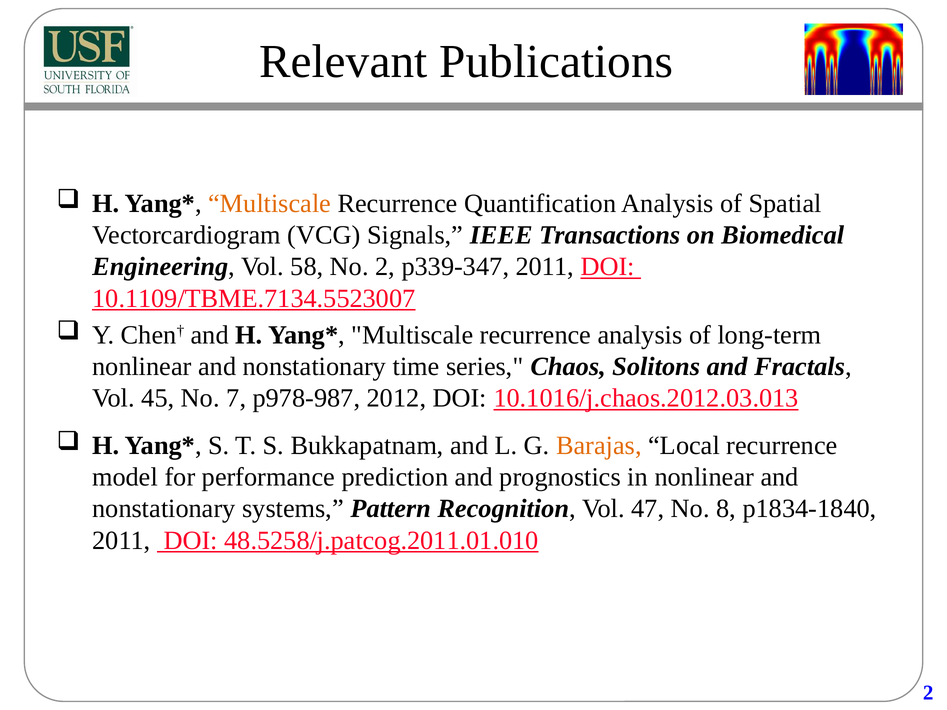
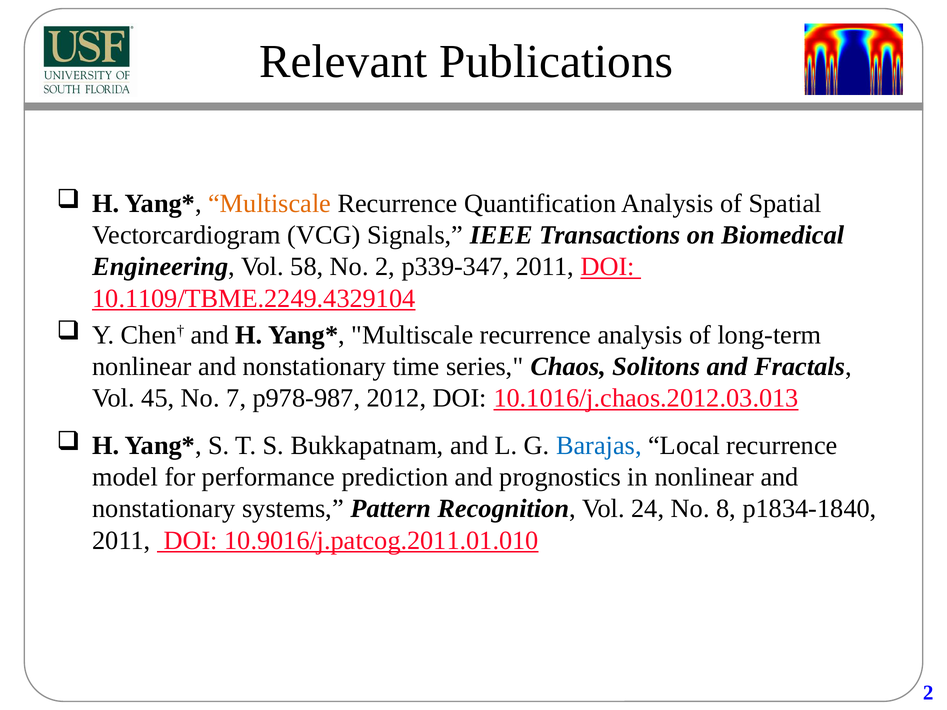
10.1109/TBME.7134.5523007: 10.1109/TBME.7134.5523007 -> 10.1109/TBME.2249.4329104
Barajas colour: orange -> blue
47: 47 -> 24
48.5258/j.patcog.2011.01.010: 48.5258/j.patcog.2011.01.010 -> 10.9016/j.patcog.2011.01.010
